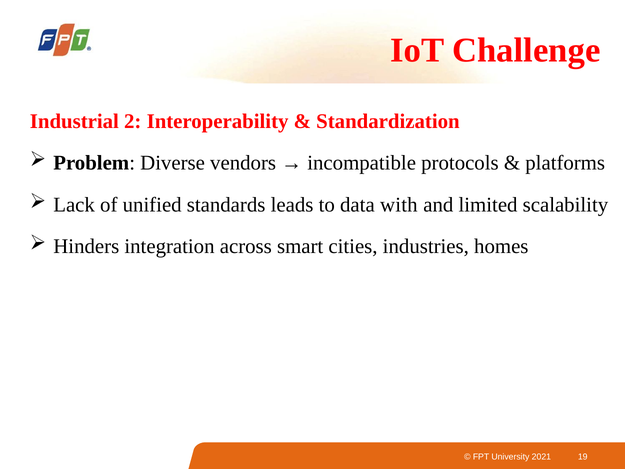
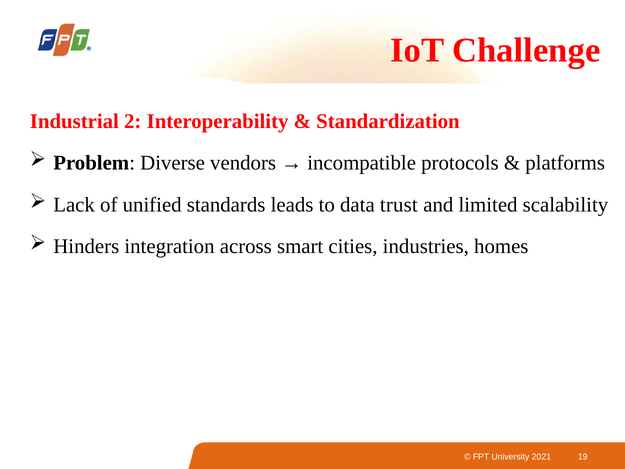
with: with -> trust
